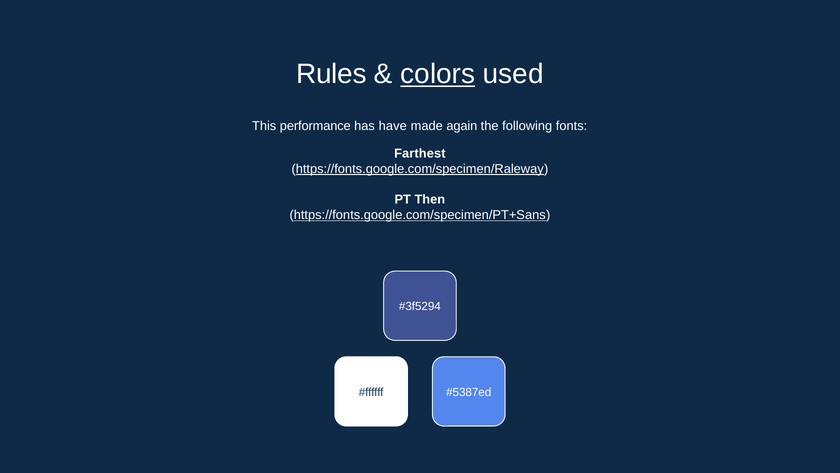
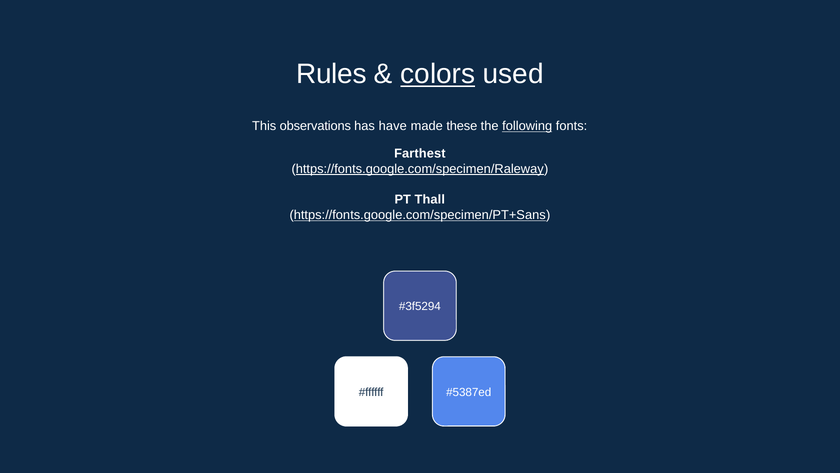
performance: performance -> observations
again: again -> these
following underline: none -> present
Then: Then -> Thall
